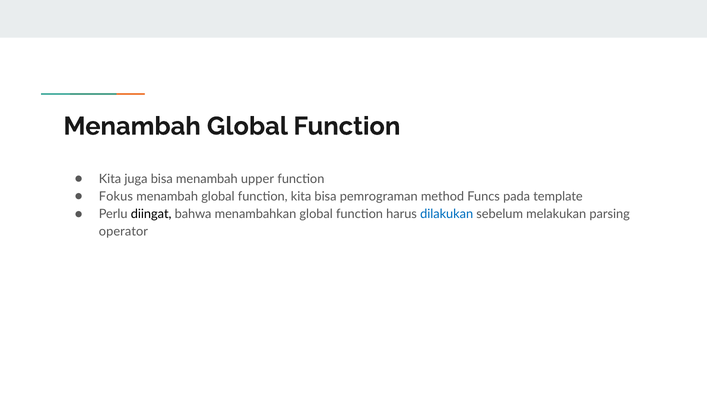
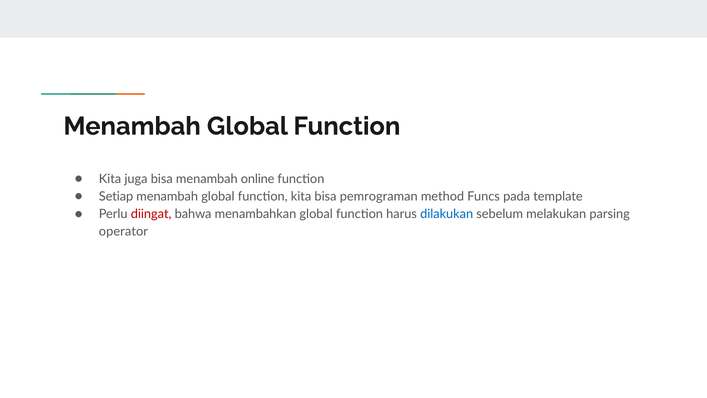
upper: upper -> online
Fokus: Fokus -> Setiap
diingat colour: black -> red
